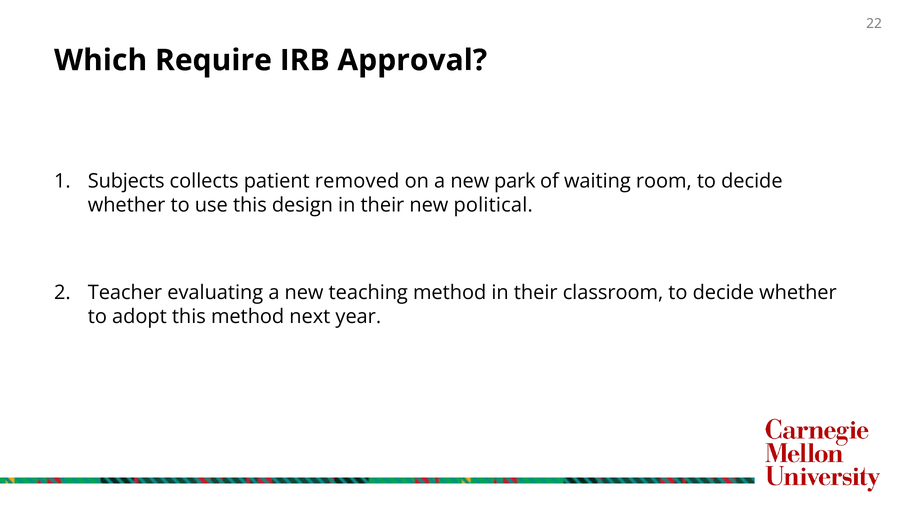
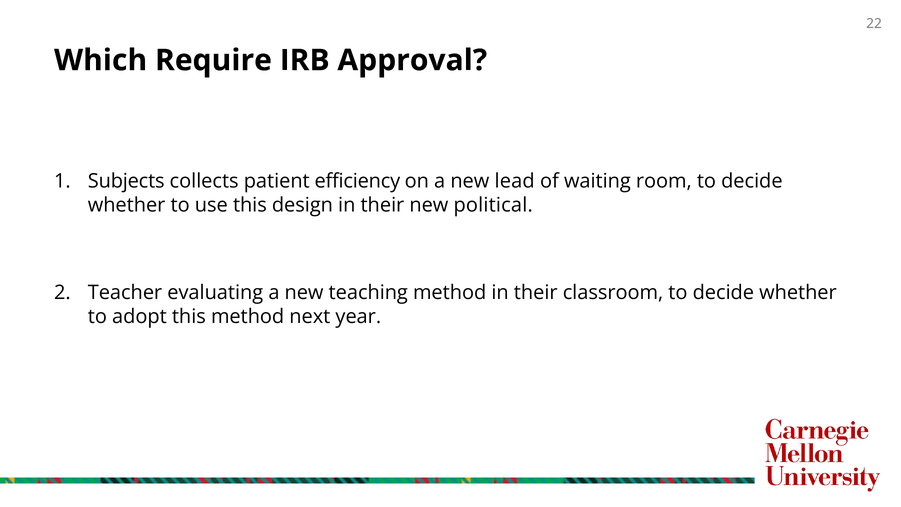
removed: removed -> efficiency
park: park -> lead
